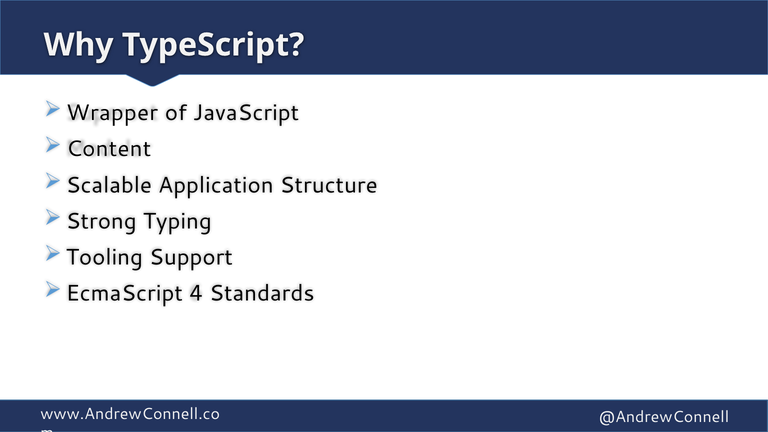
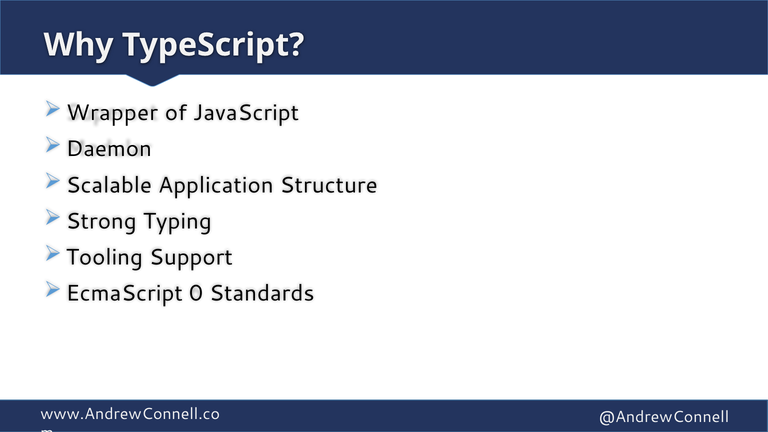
Content: Content -> Daemon
4: 4 -> 0
